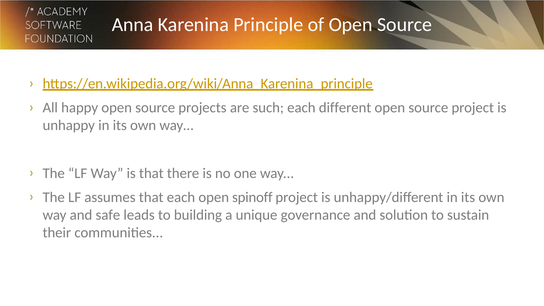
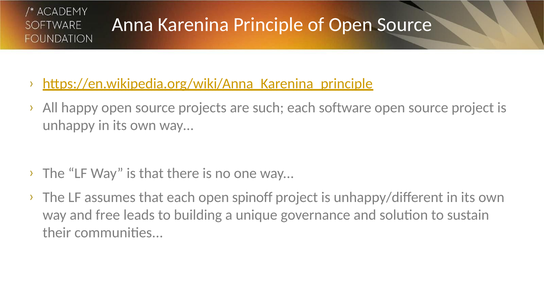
different: different -> software
safe: safe -> free
